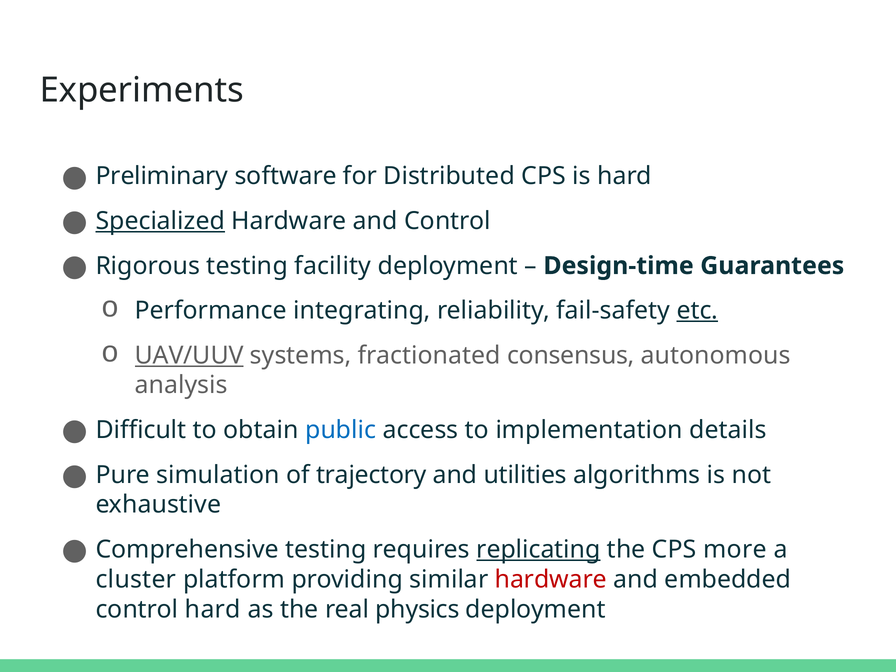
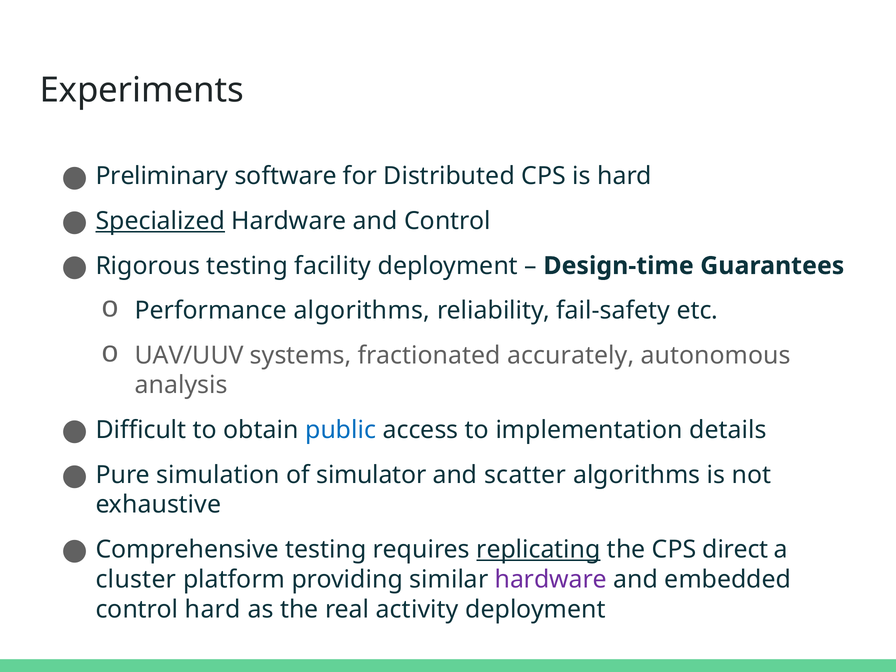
Performance integrating: integrating -> algorithms
etc underline: present -> none
UAV/UUV underline: present -> none
consensus: consensus -> accurately
trajectory: trajectory -> simulator
utilities: utilities -> scatter
more: more -> direct
hardware at (551, 579) colour: red -> purple
physics: physics -> activity
